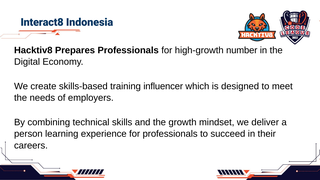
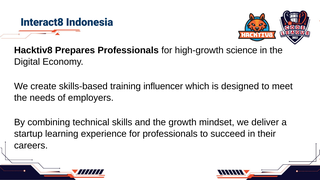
number: number -> science
person: person -> startup
